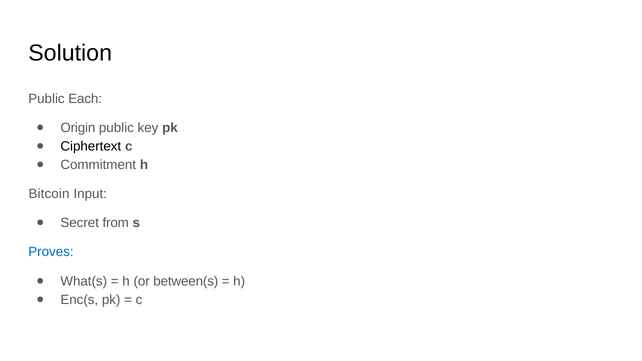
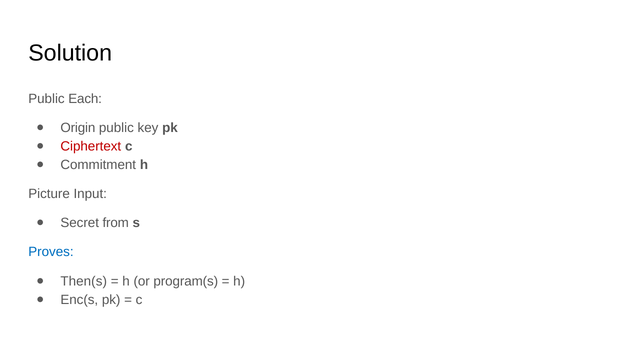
Ciphertext colour: black -> red
Bitcoin: Bitcoin -> Picture
What(s: What(s -> Then(s
between(s: between(s -> program(s
